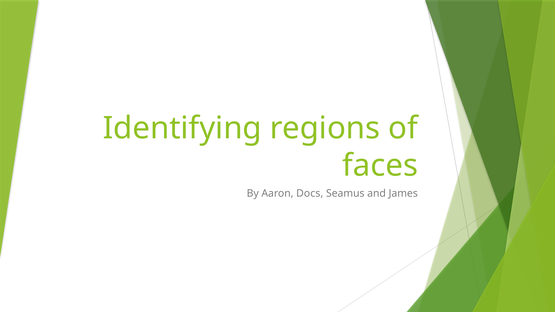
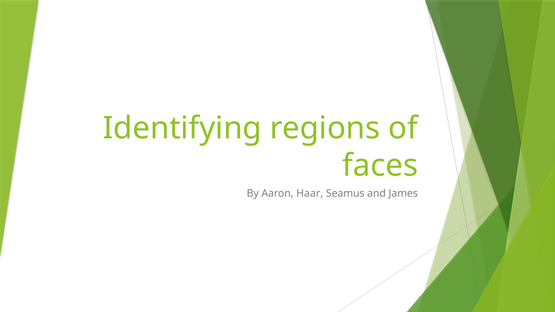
Docs: Docs -> Haar
